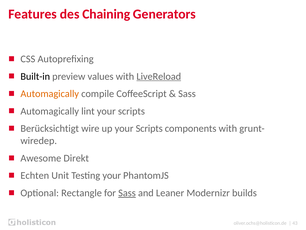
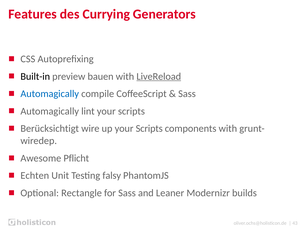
Chaining: Chaining -> Currying
values: values -> bauen
Automagically at (50, 94) colour: orange -> blue
Direkt: Direkt -> Pflicht
Testing your: your -> falsy
Sass at (127, 193) underline: present -> none
